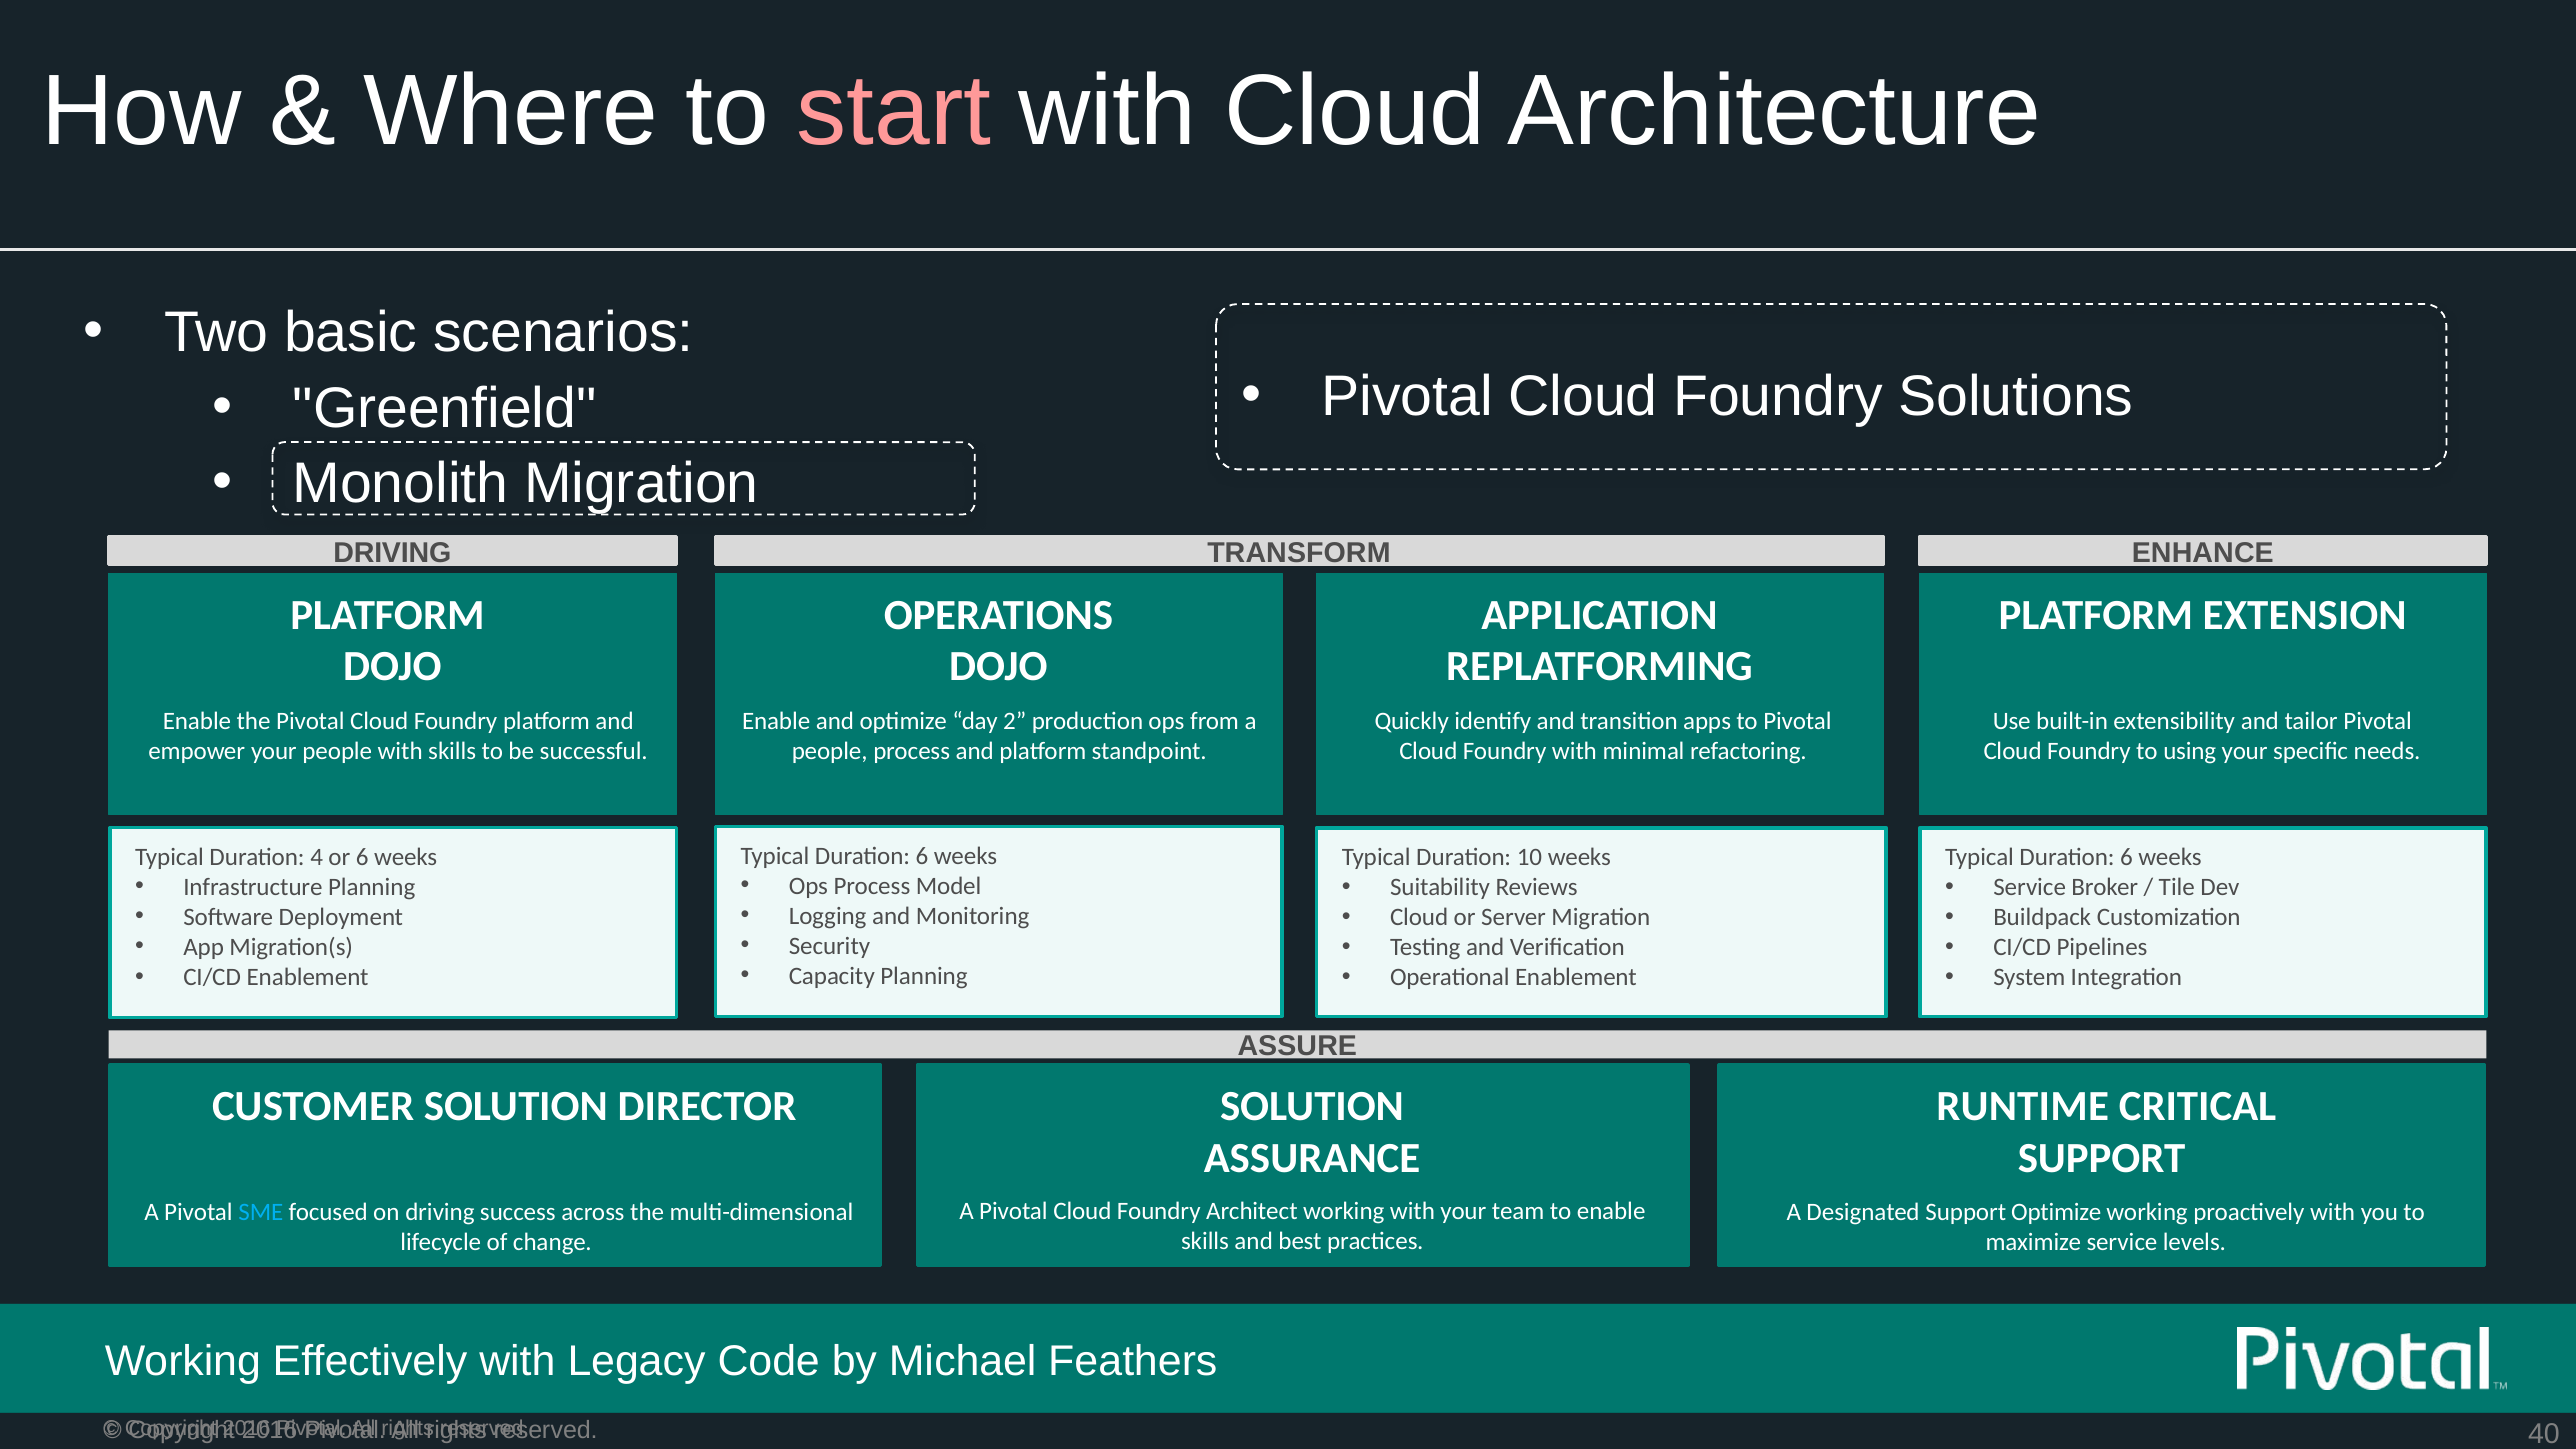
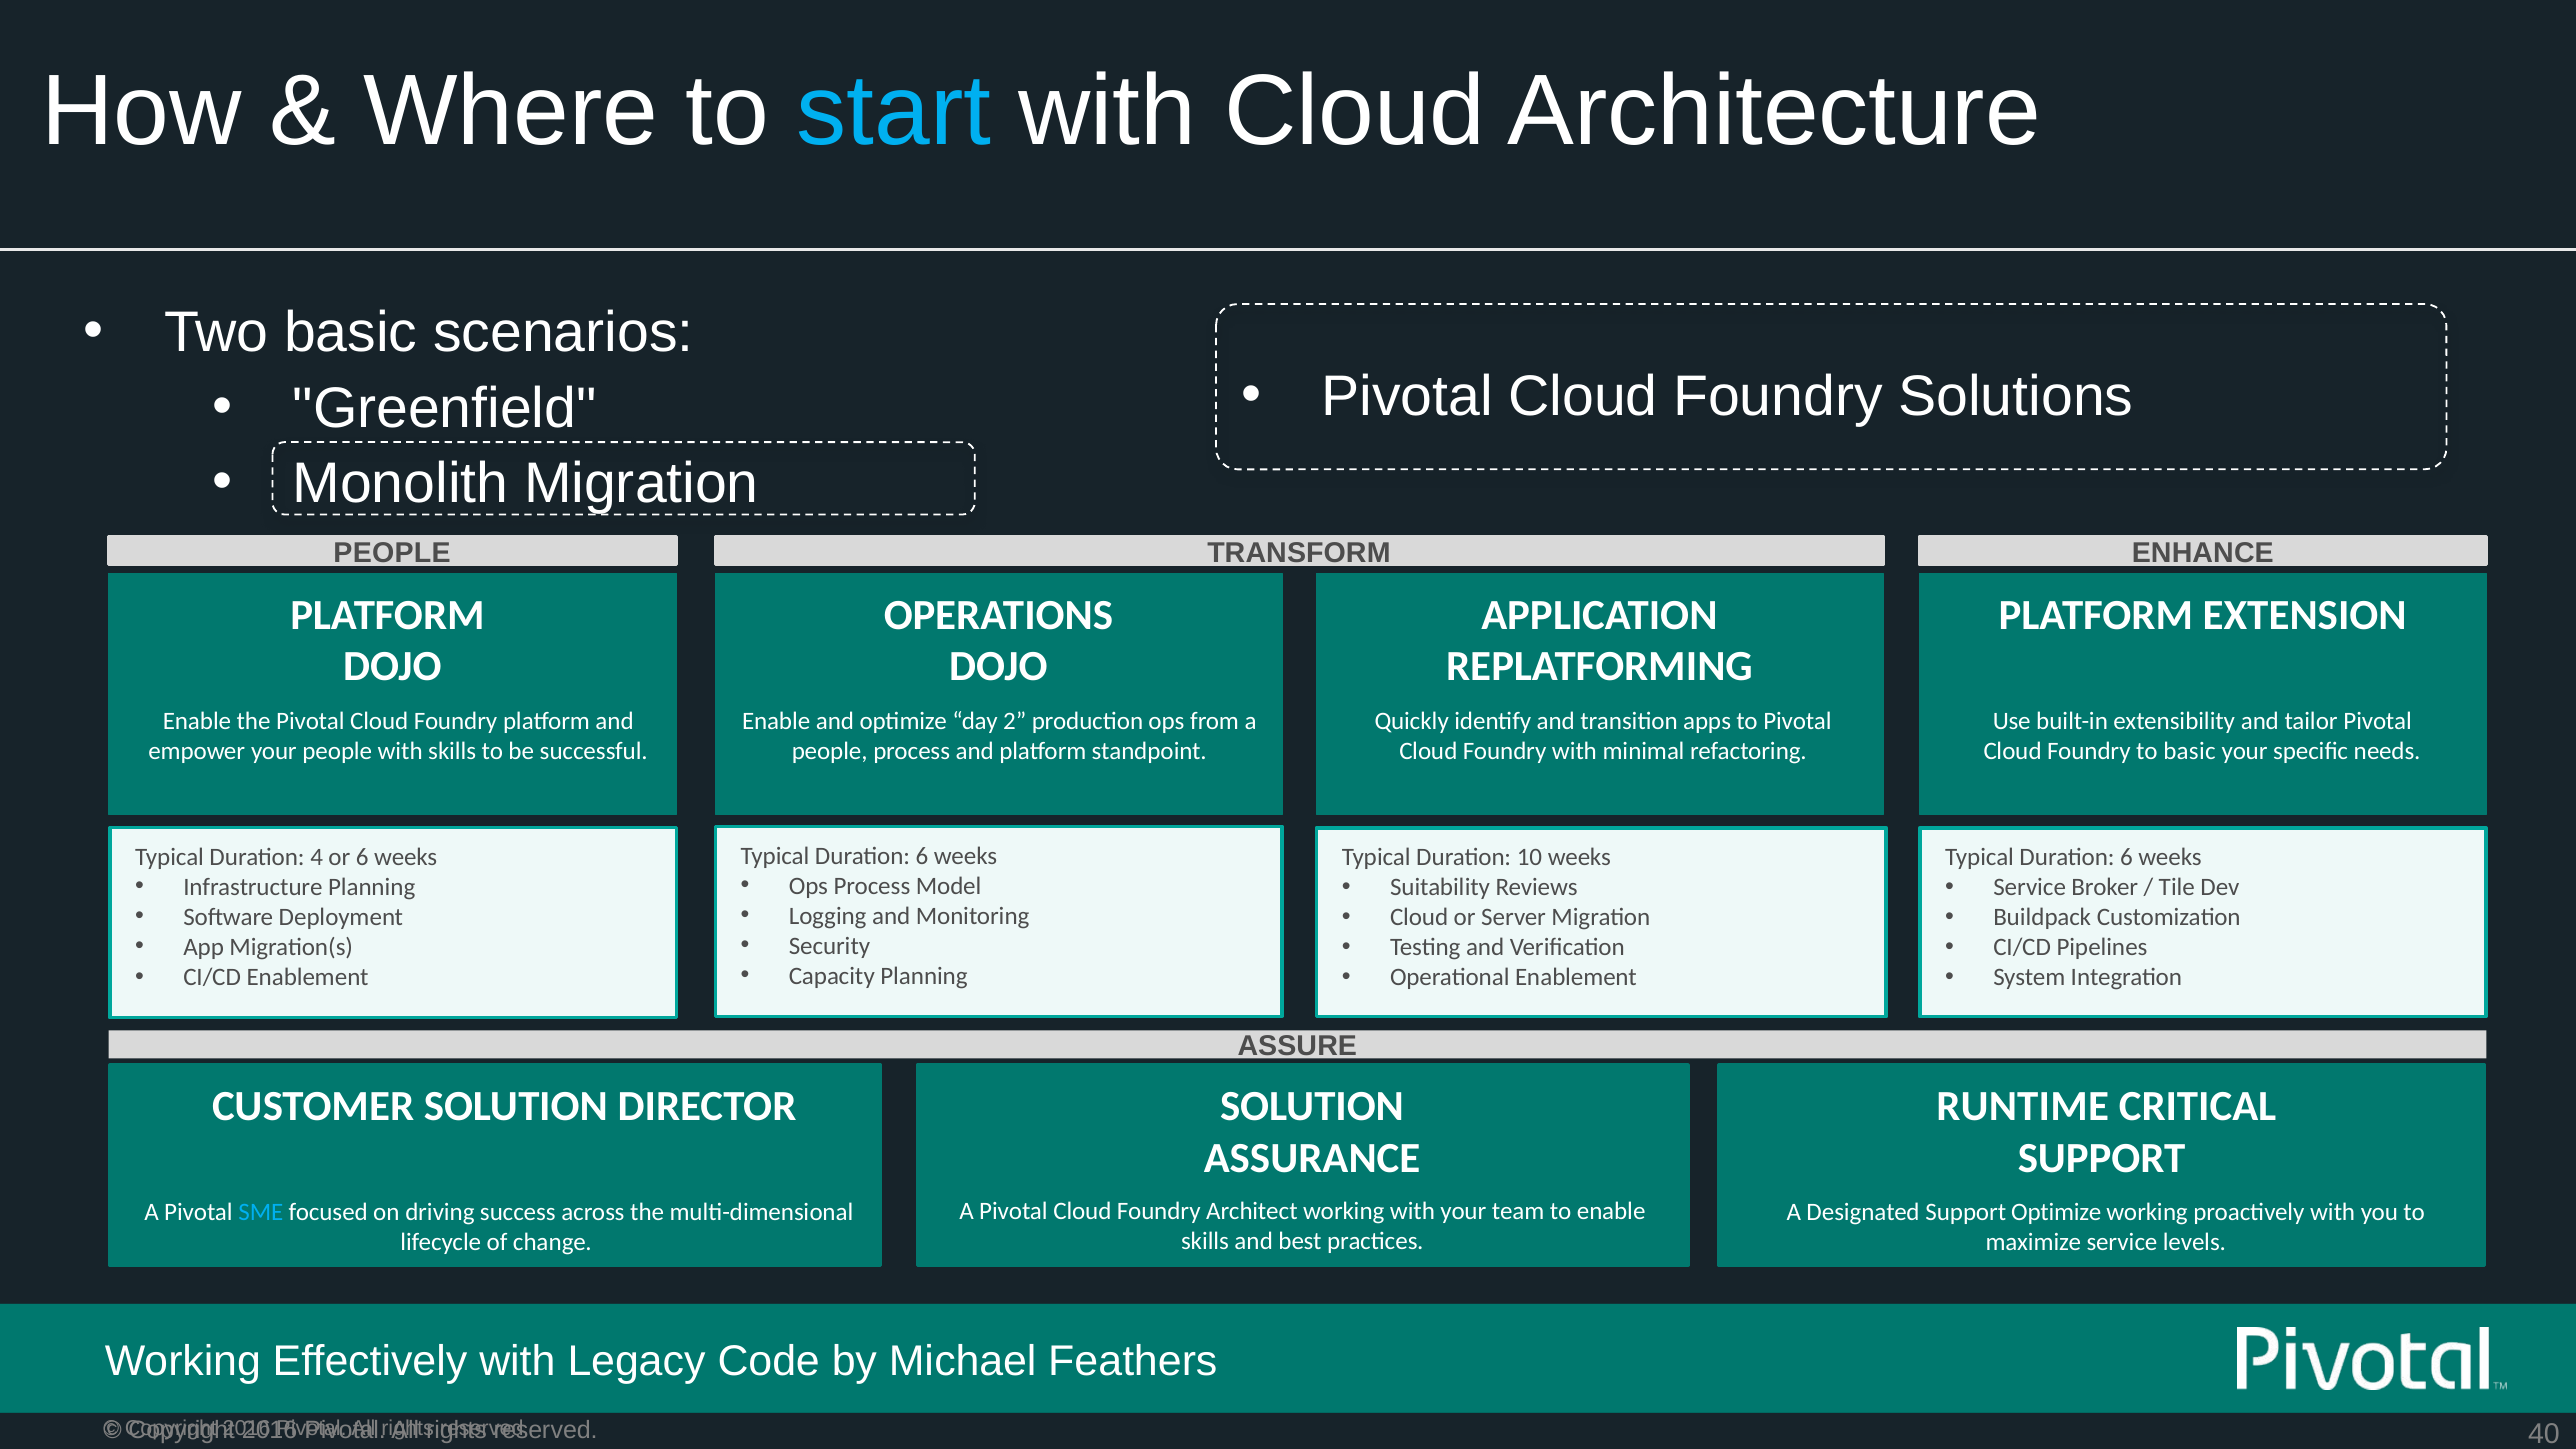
start colour: pink -> light blue
DRIVING at (392, 553): DRIVING -> PEOPLE
to using: using -> basic
